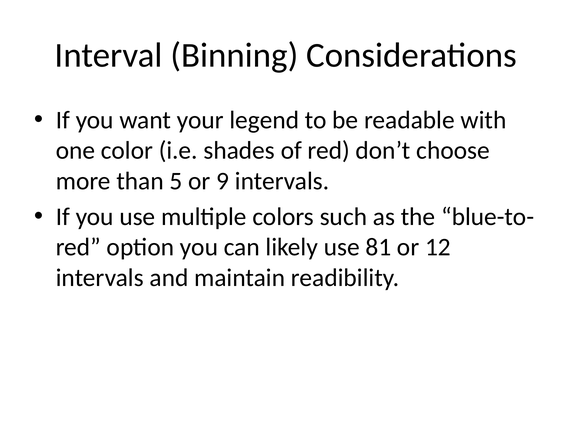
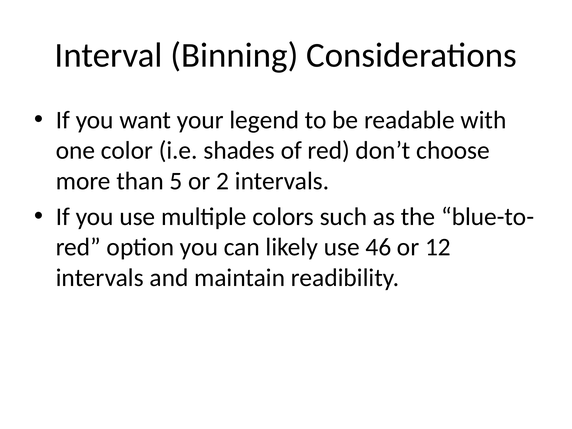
9: 9 -> 2
81: 81 -> 46
